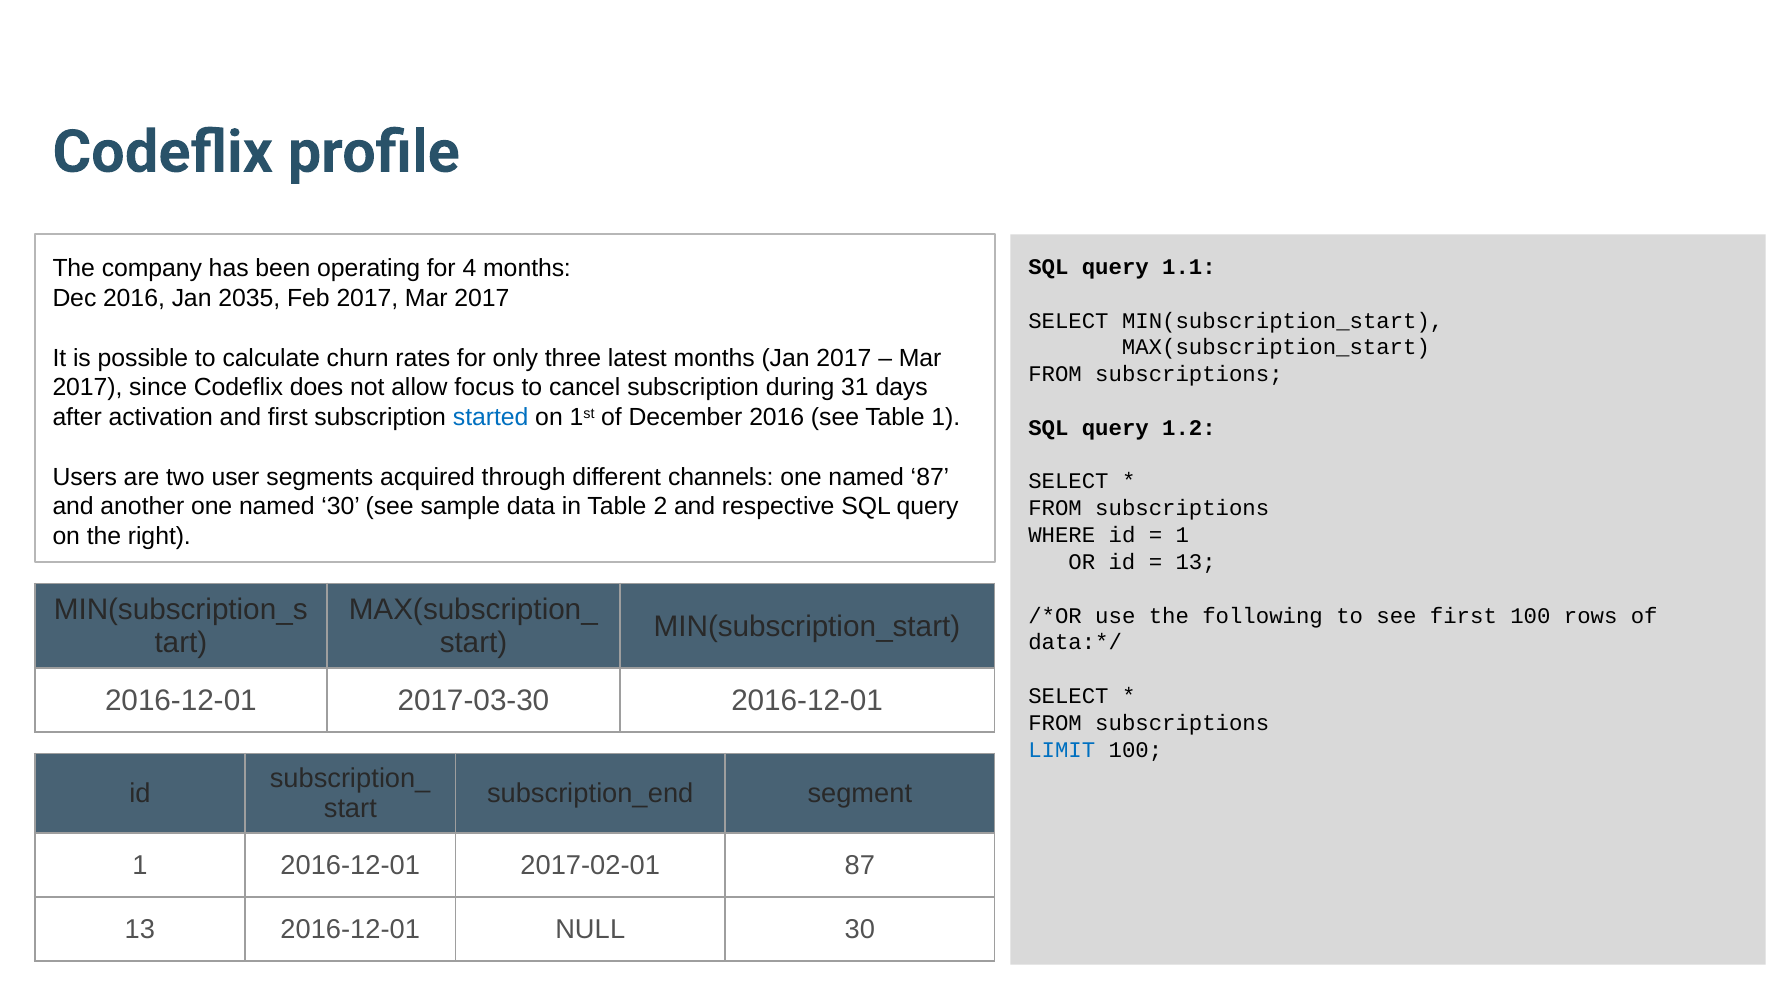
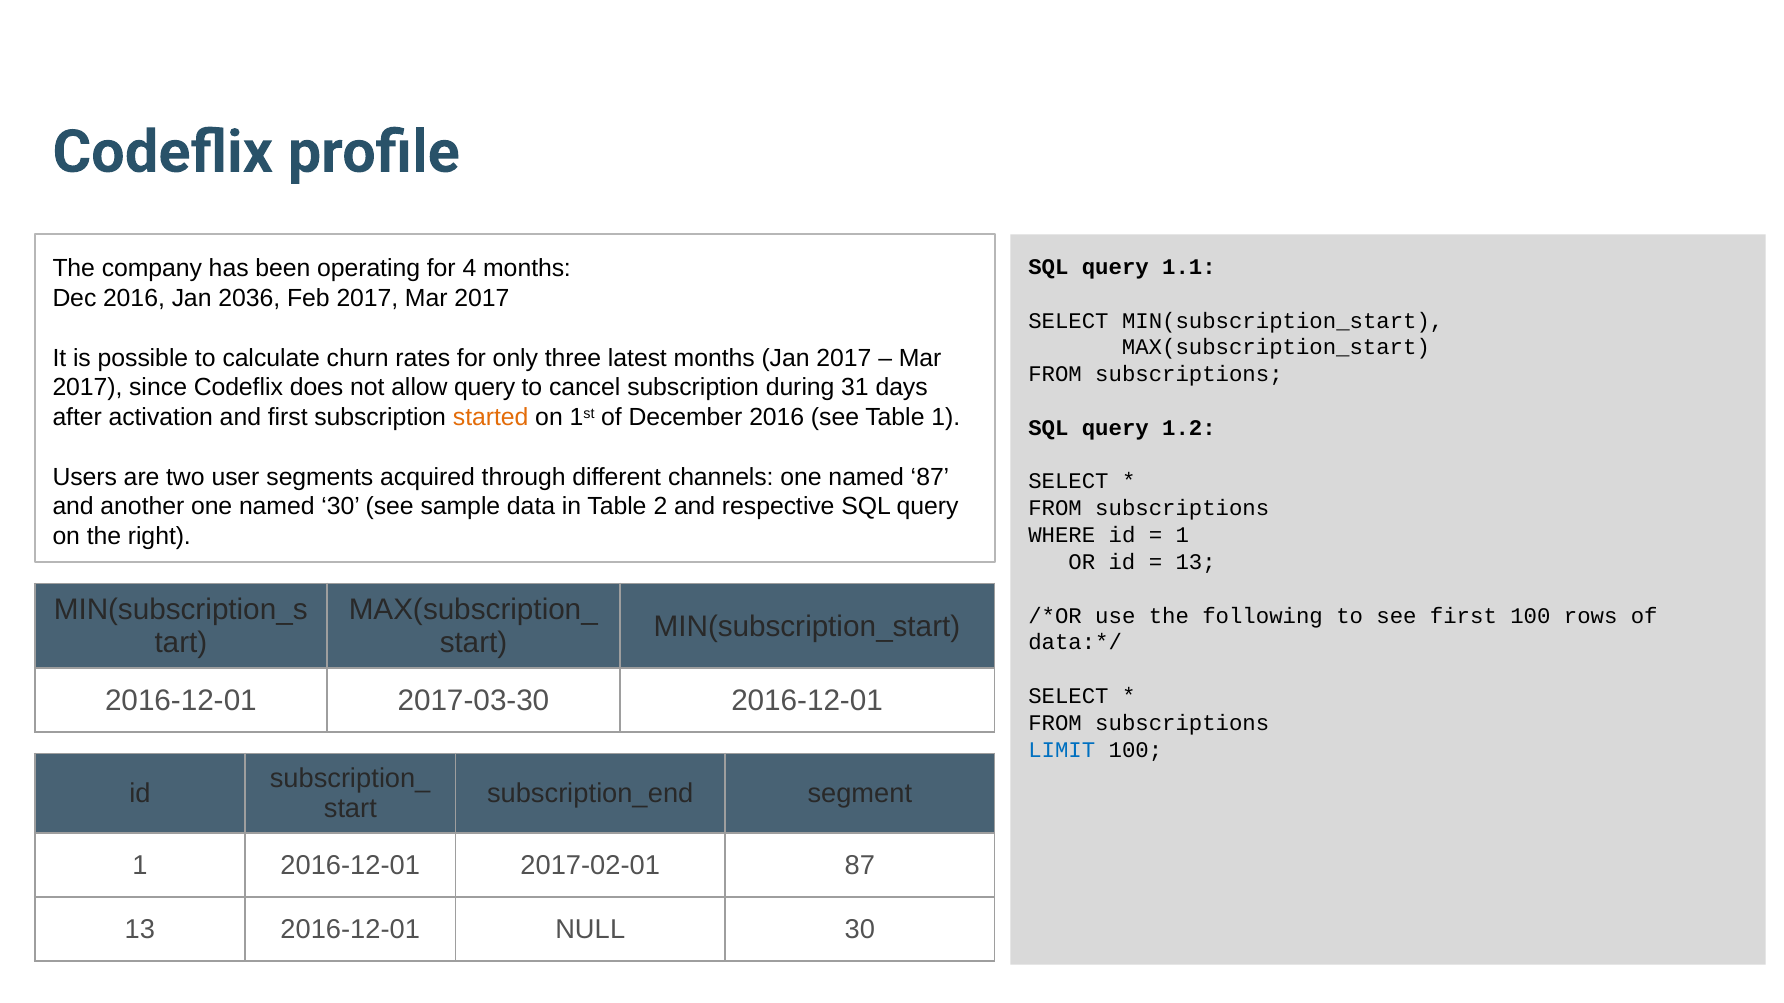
2035: 2035 -> 2036
allow focus: focus -> query
started colour: blue -> orange
